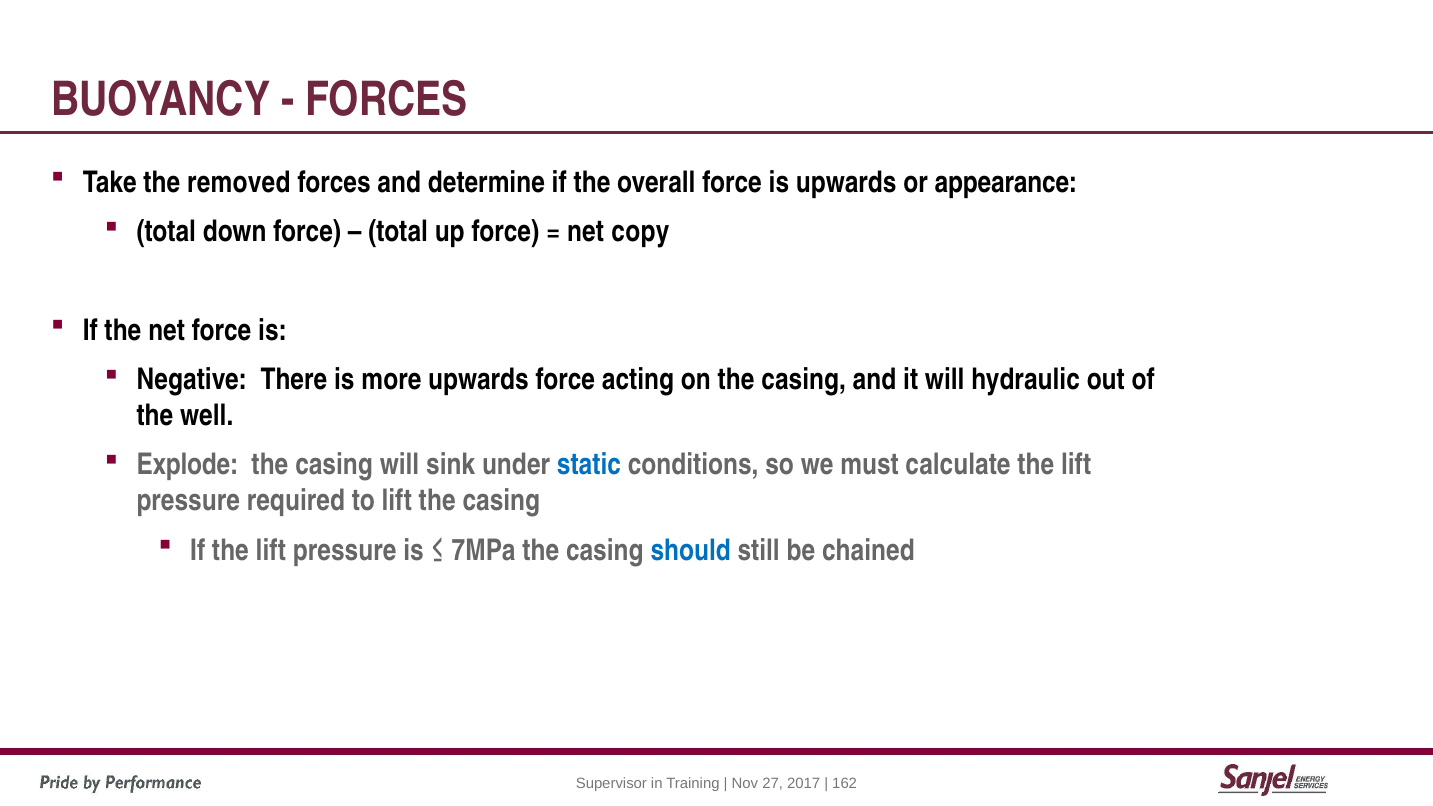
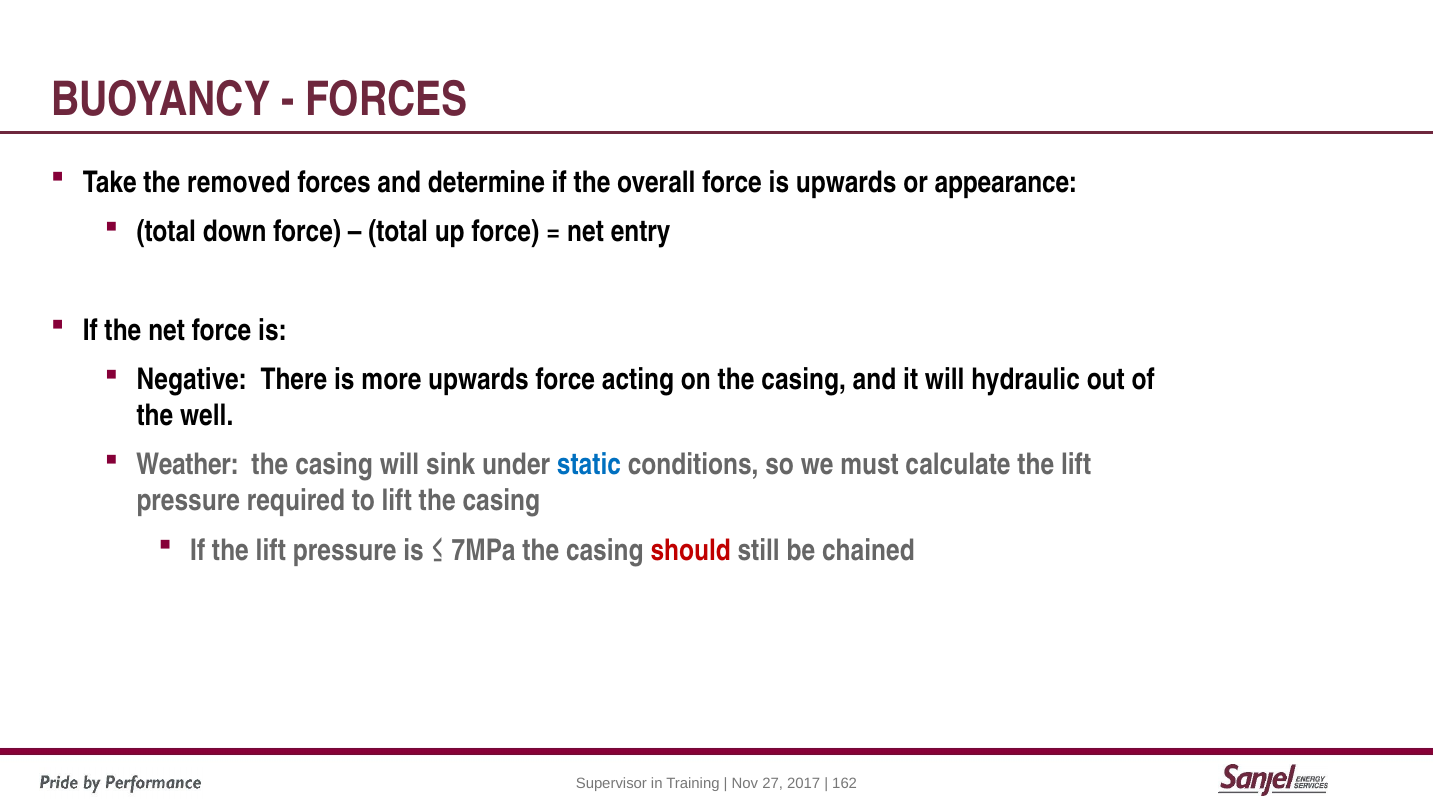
copy: copy -> entry
Explode: Explode -> Weather
should colour: blue -> red
